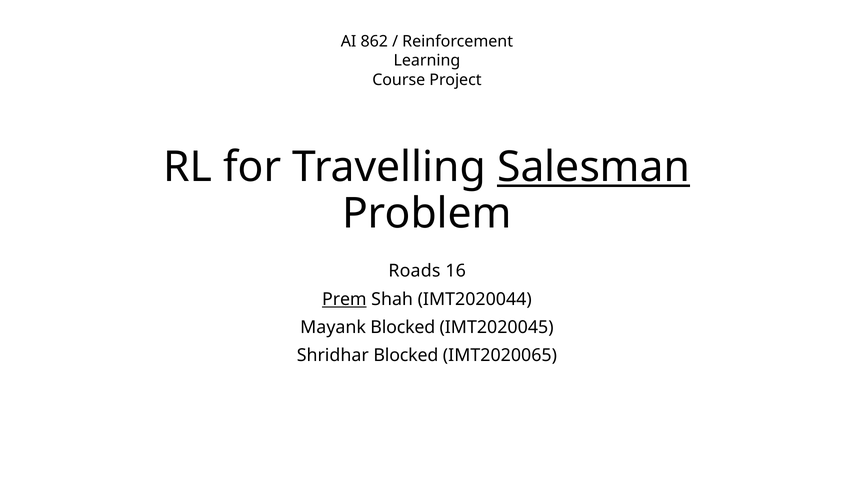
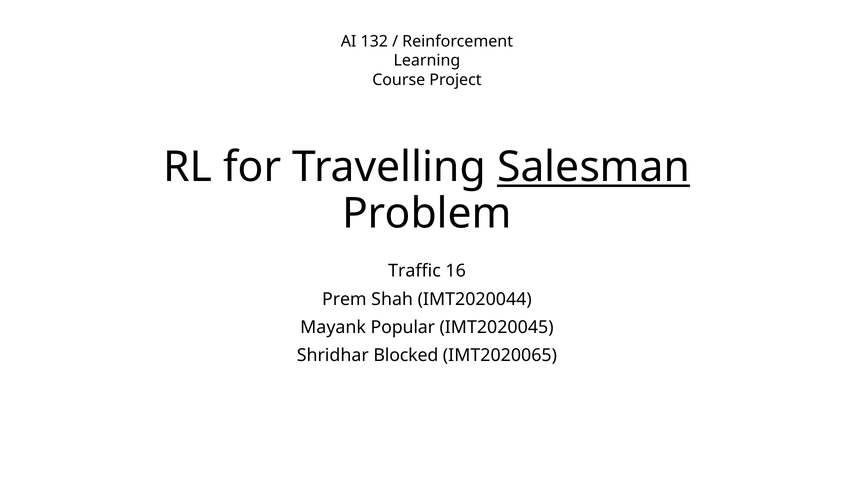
862: 862 -> 132
Roads: Roads -> Traffic
Prem underline: present -> none
Mayank Blocked: Blocked -> Popular
